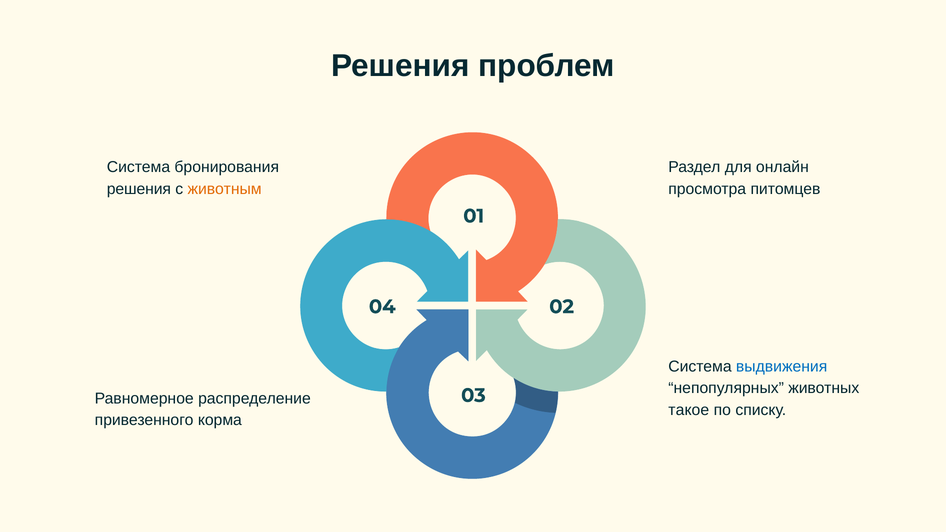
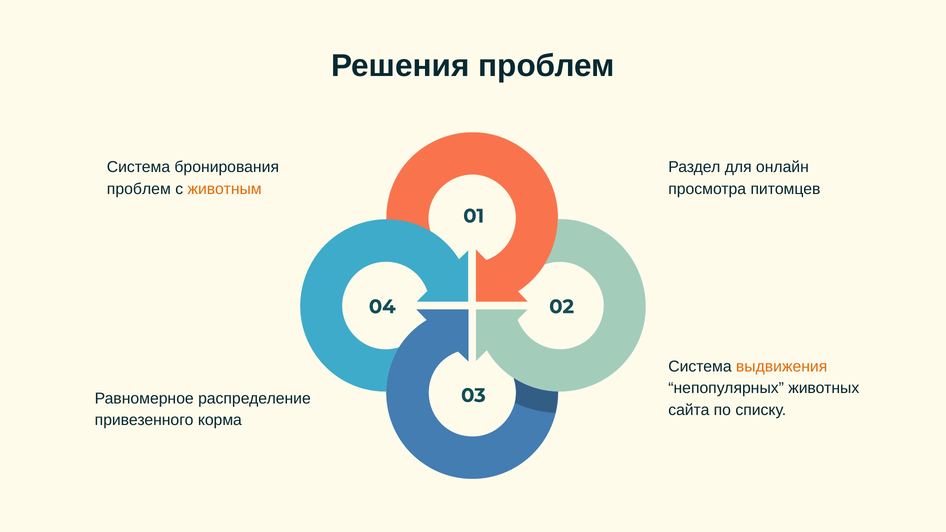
решения at (139, 189): решения -> проблем
выдвижения colour: blue -> orange
такое: такое -> сайта
